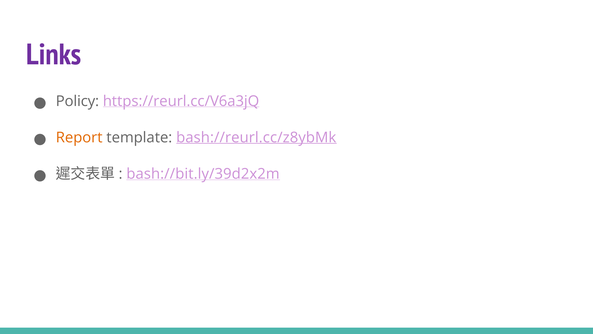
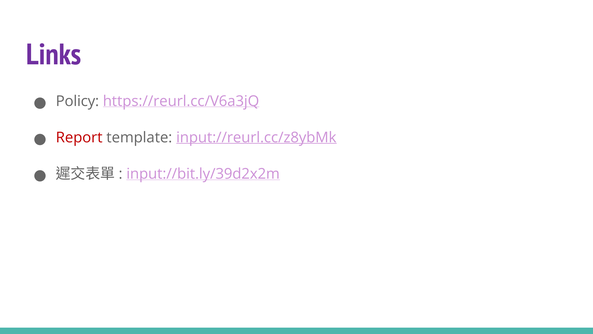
Report colour: orange -> red
bash://reurl.cc/z8ybMk: bash://reurl.cc/z8ybMk -> input://reurl.cc/z8ybMk
bash://bit.ly/39d2x2m: bash://bit.ly/39d2x2m -> input://bit.ly/39d2x2m
